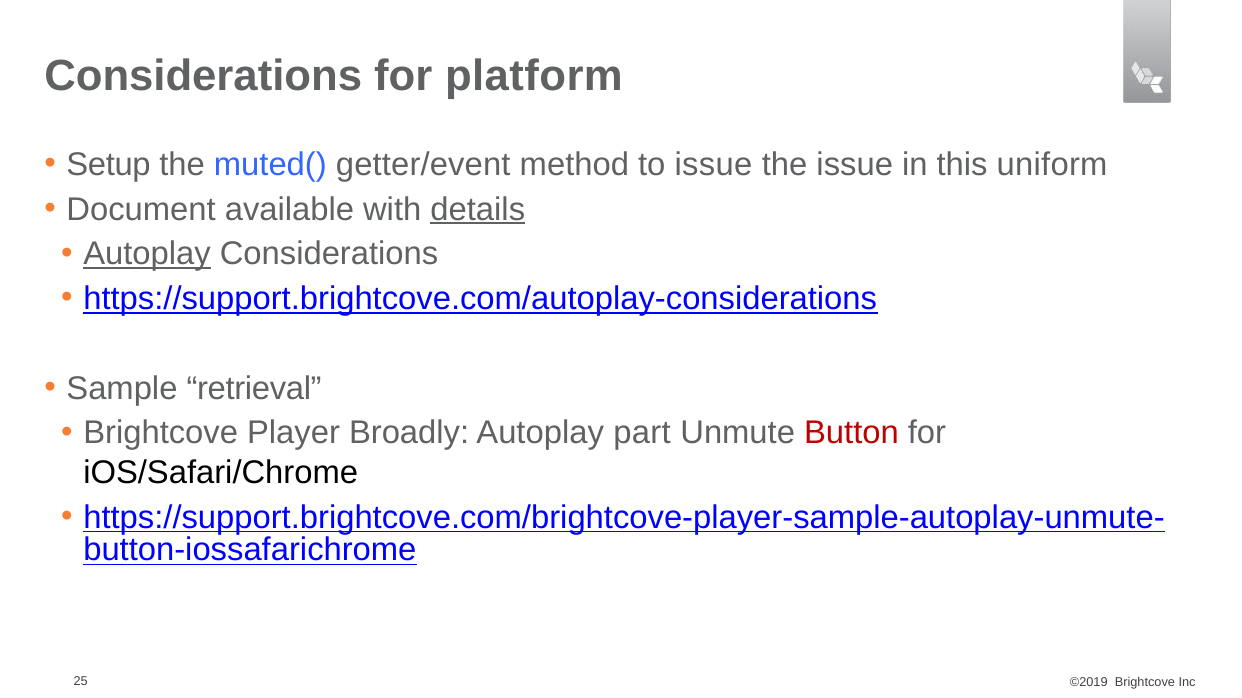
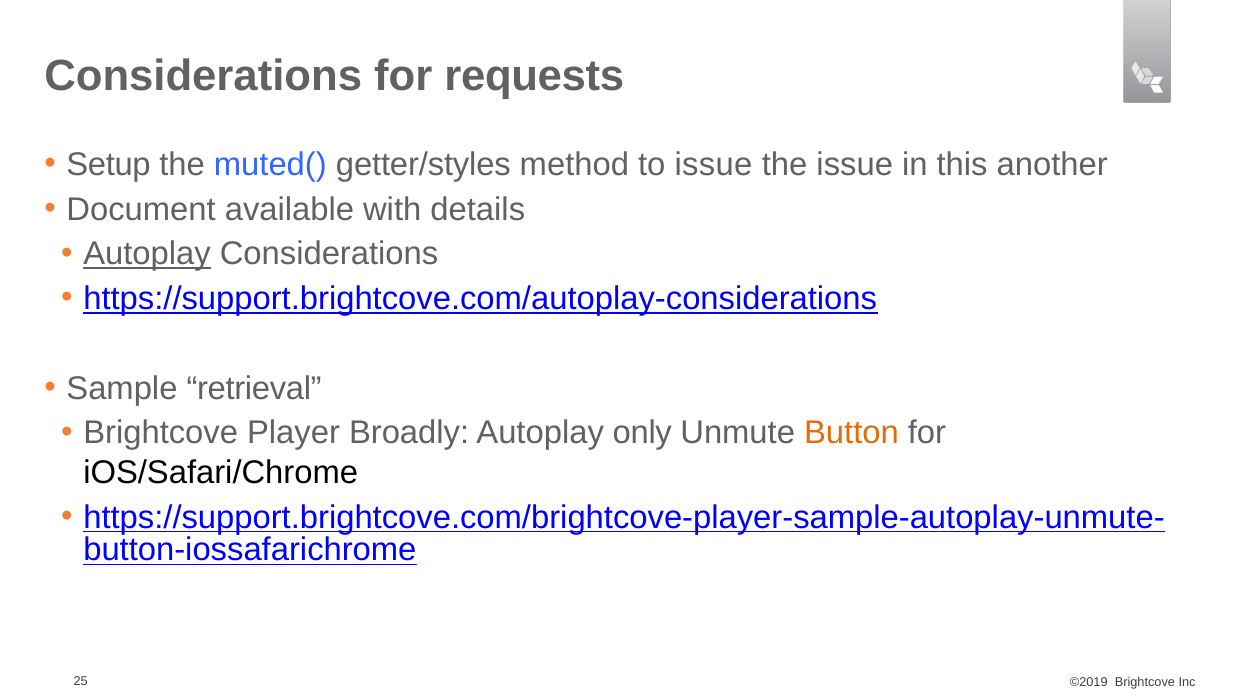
platform: platform -> requests
getter/event: getter/event -> getter/styles
uniform: uniform -> another
details underline: present -> none
part: part -> only
Button colour: red -> orange
